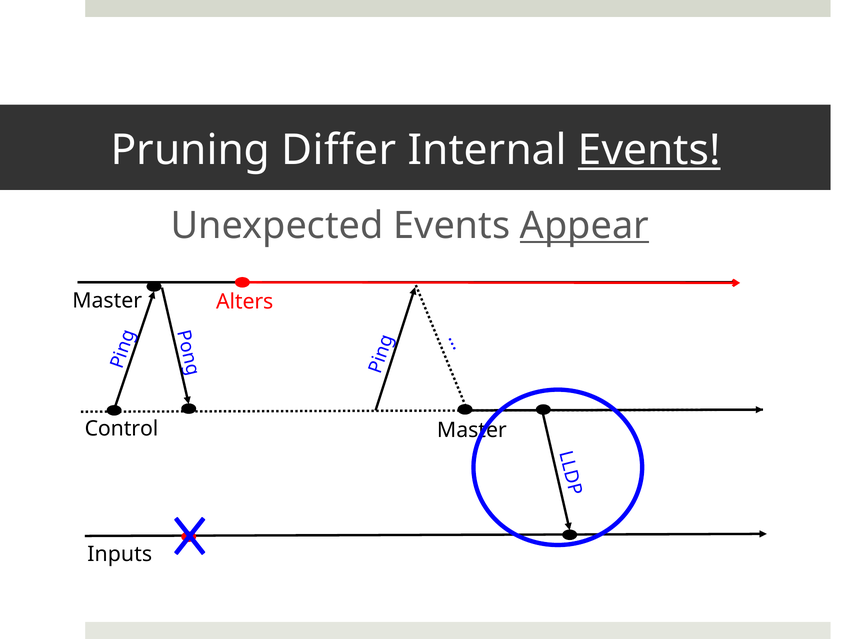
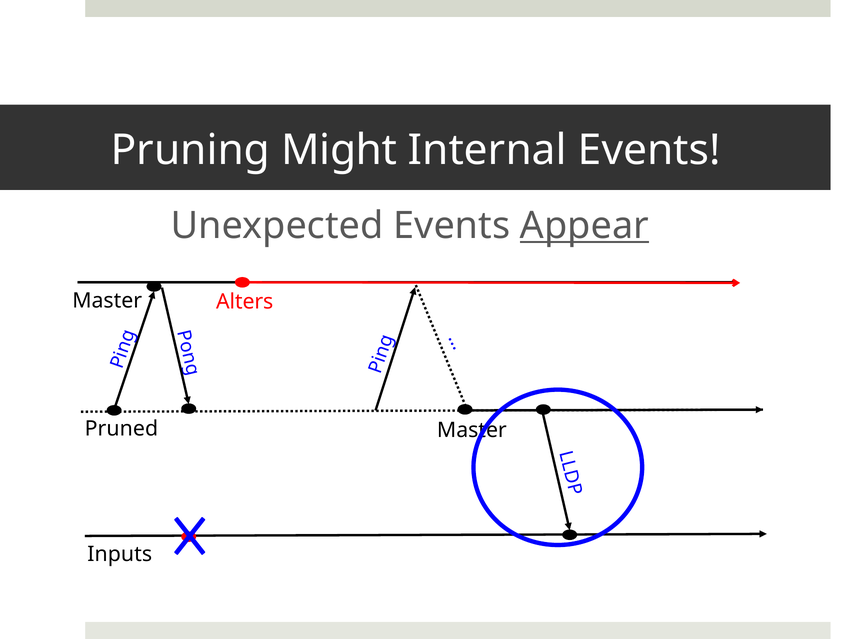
Differ: Differ -> Might
Events at (649, 150) underline: present -> none
Control: Control -> Pruned
